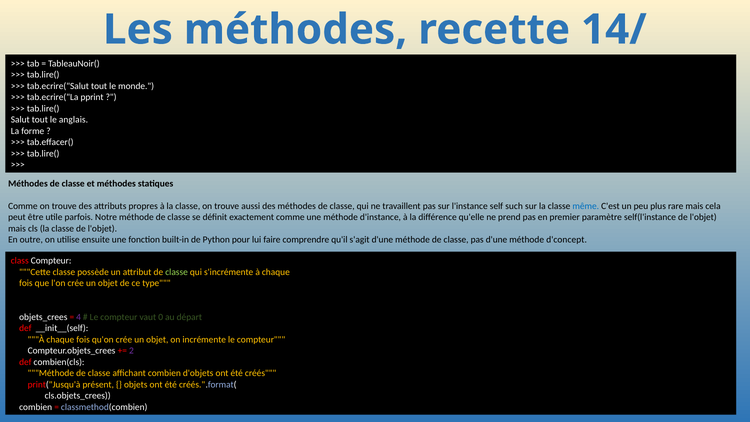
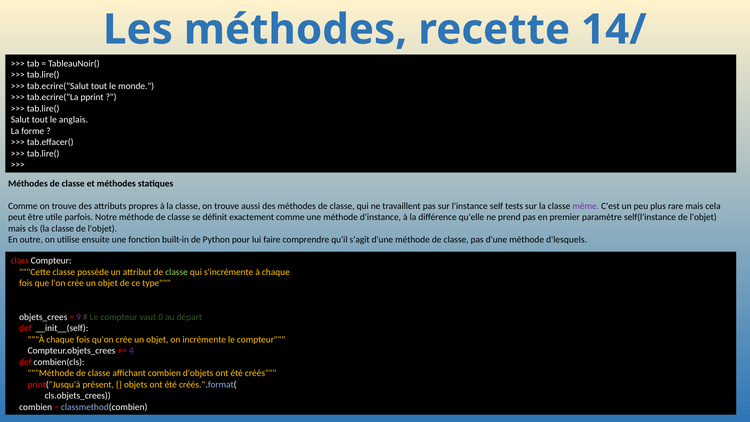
such: such -> tests
même colour: blue -> purple
d'concept: d'concept -> d'lesquels
4: 4 -> 9
2: 2 -> 4
